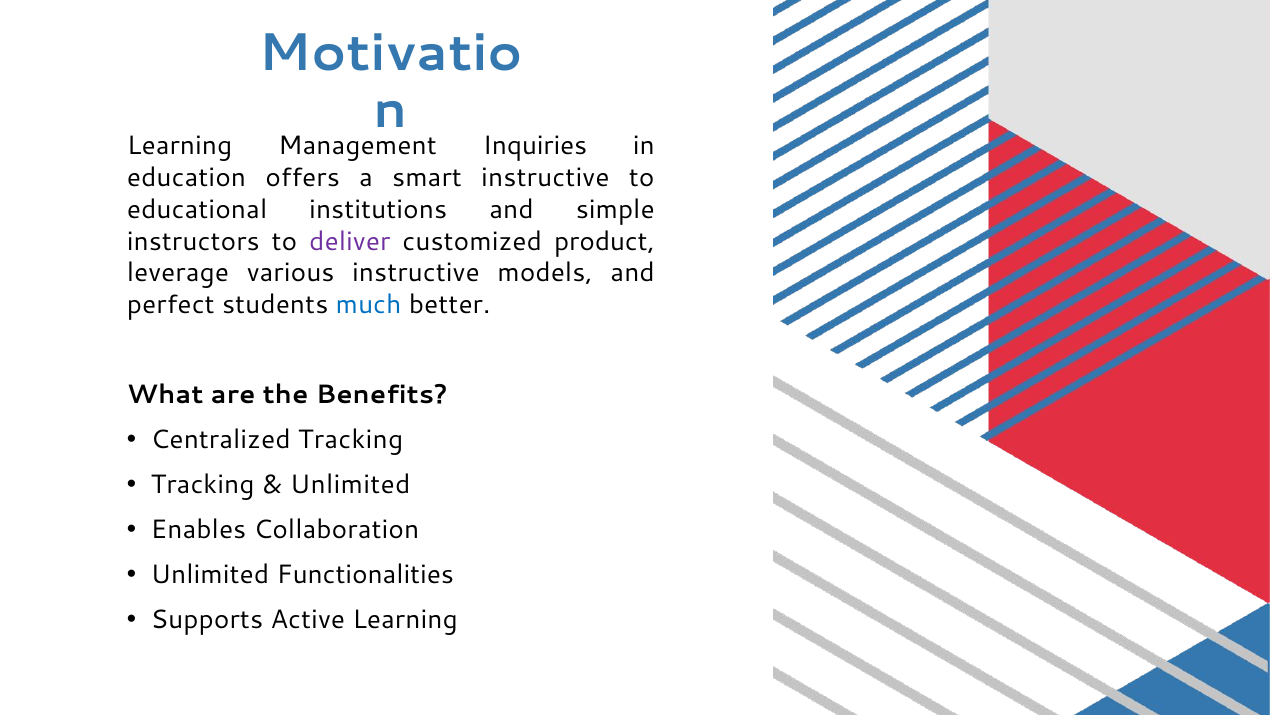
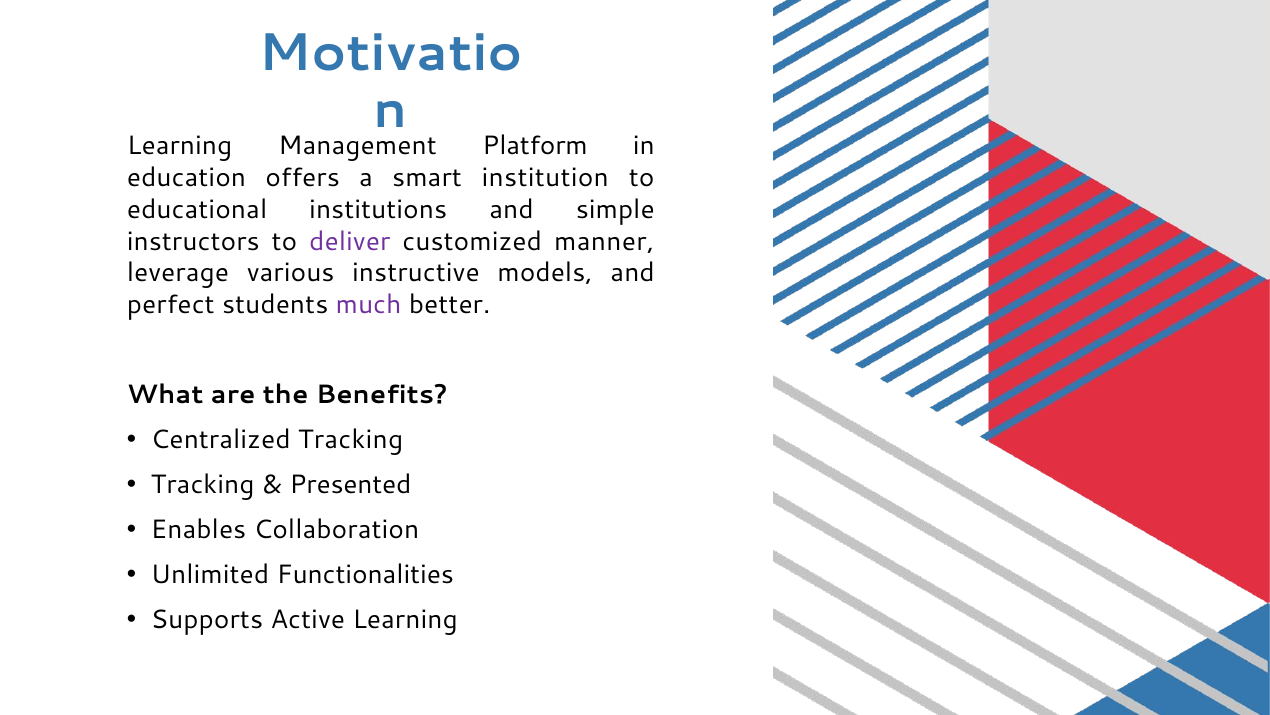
Inquiries: Inquiries -> Platform
smart instructive: instructive -> institution
product: product -> manner
much colour: blue -> purple
Unlimited at (350, 485): Unlimited -> Presented
